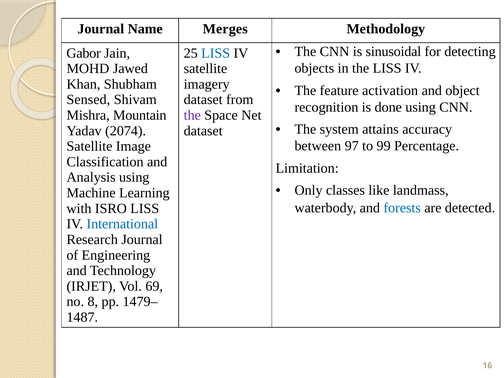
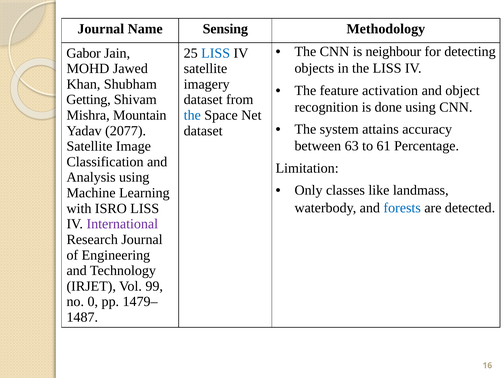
Merges: Merges -> Sensing
sinusoidal: sinusoidal -> neighbour
Sensed: Sensed -> Getting
the at (192, 115) colour: purple -> blue
2074: 2074 -> 2077
97: 97 -> 63
99: 99 -> 61
International colour: blue -> purple
69: 69 -> 99
8: 8 -> 0
